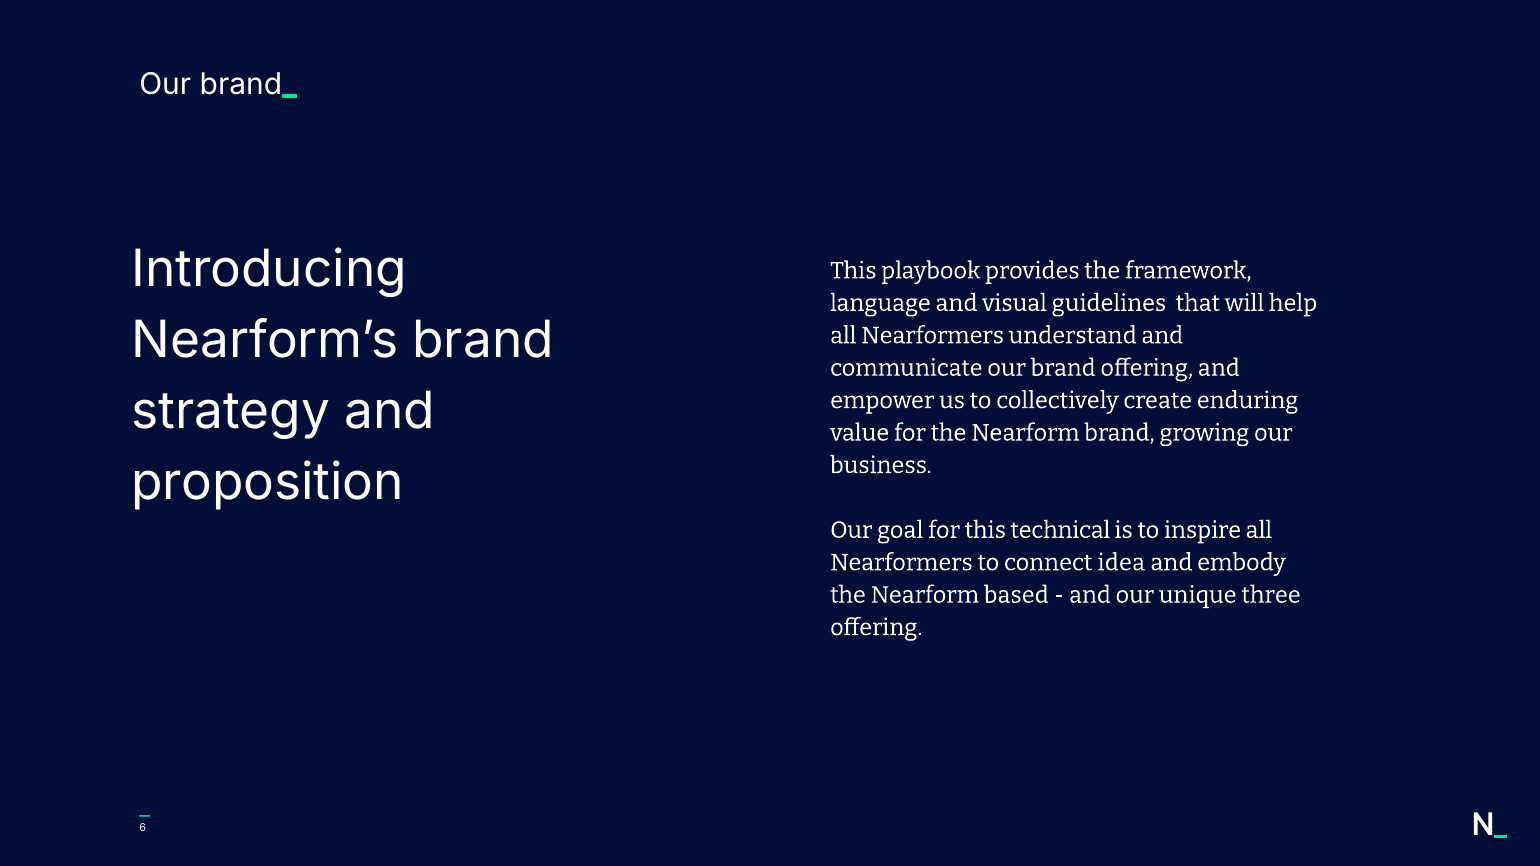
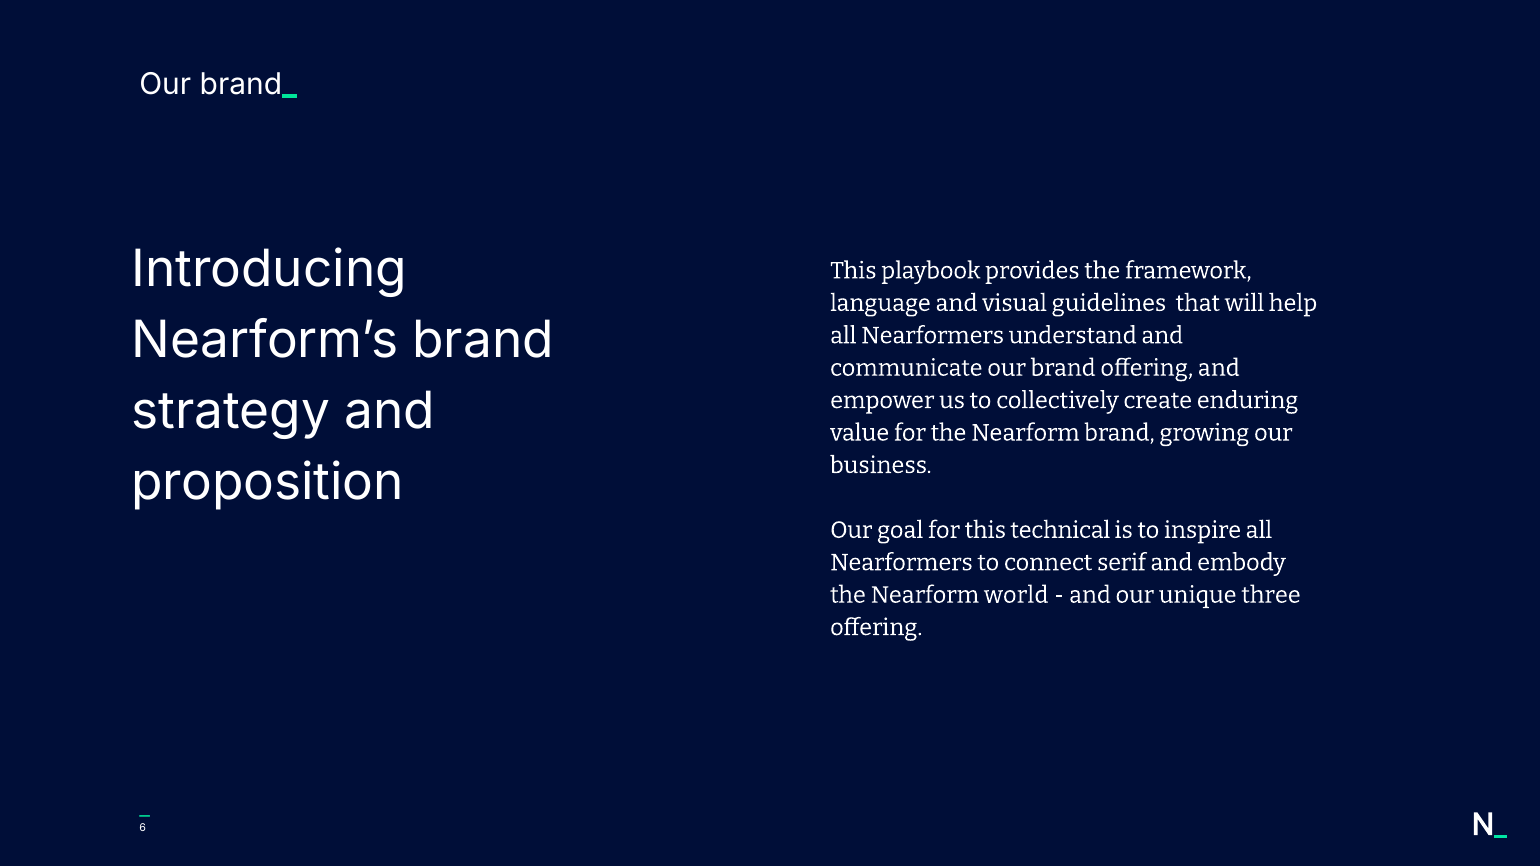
idea: idea -> serif
based: based -> world
